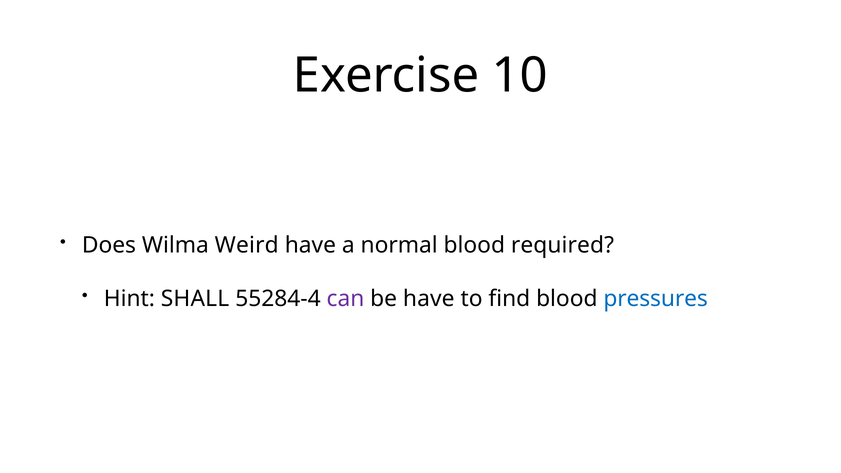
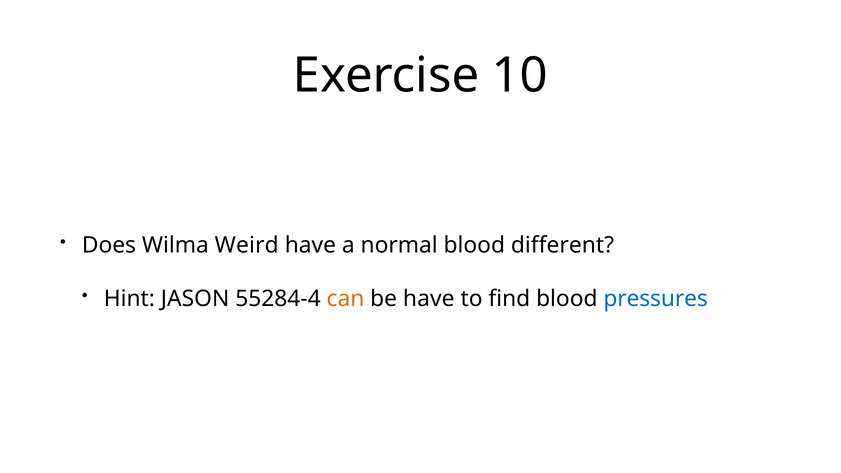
required: required -> different
SHALL: SHALL -> JASON
can colour: purple -> orange
